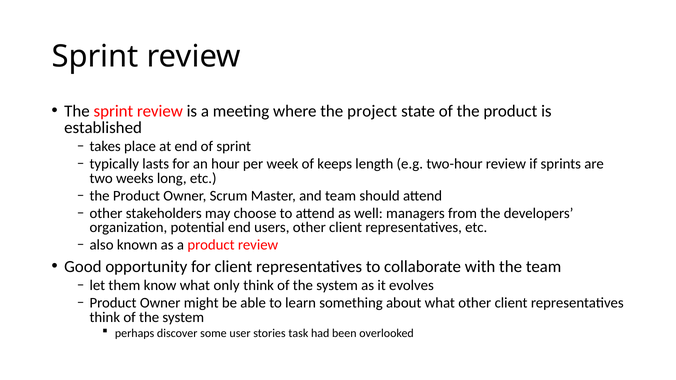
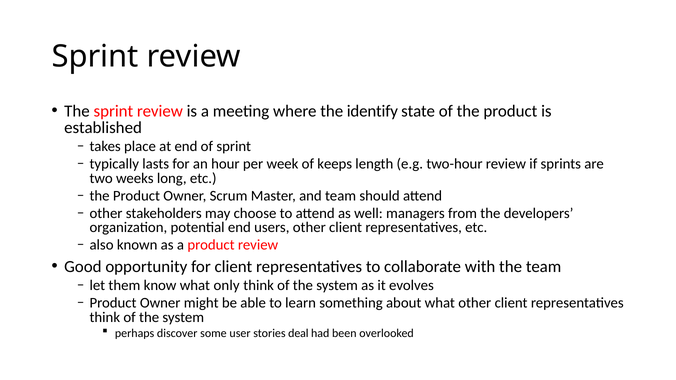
project: project -> identify
task: task -> deal
